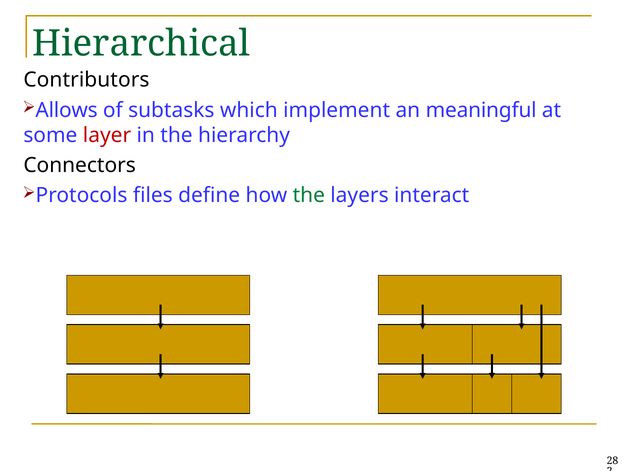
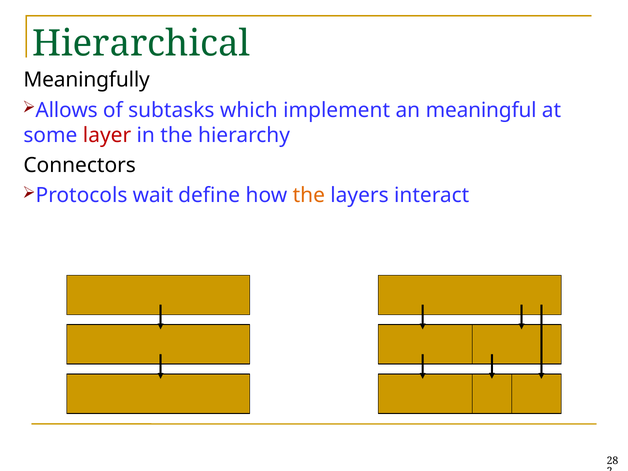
Contributors: Contributors -> Meaningfully
files: files -> wait
the at (309, 196) colour: green -> orange
